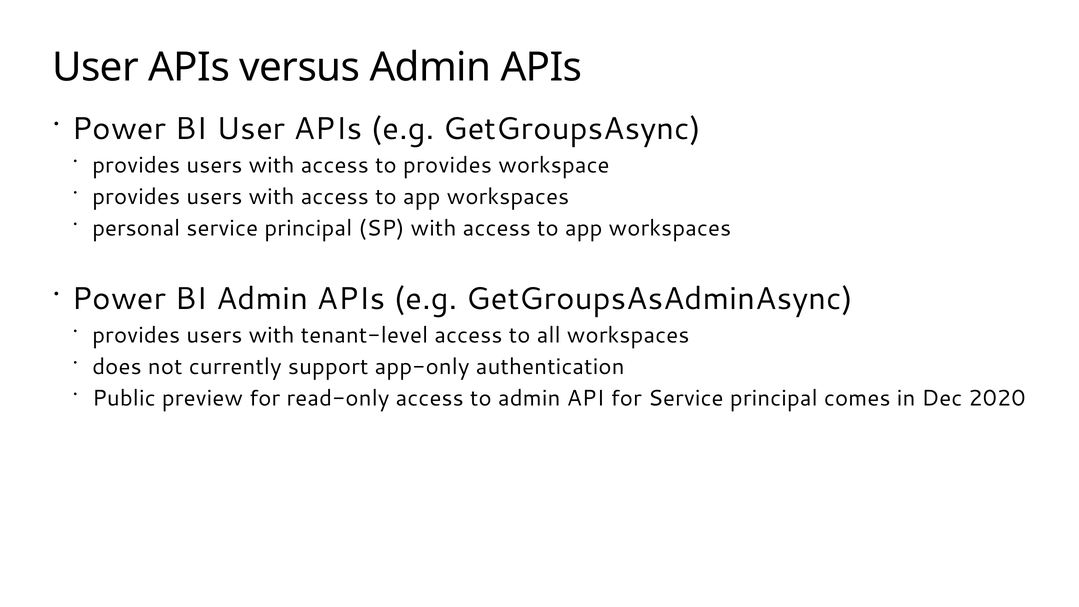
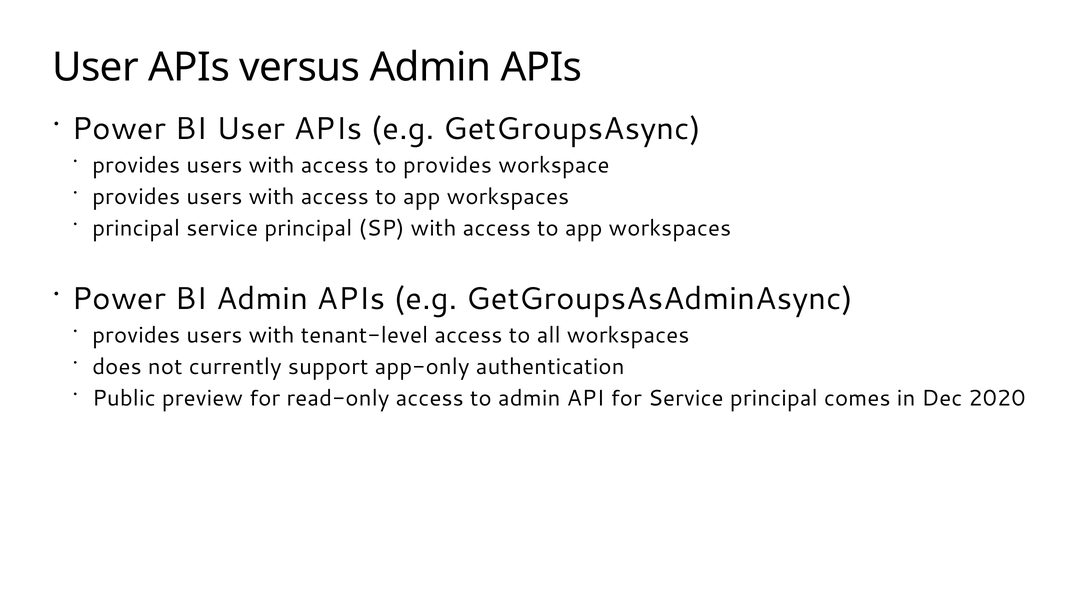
personal at (136, 228): personal -> principal
